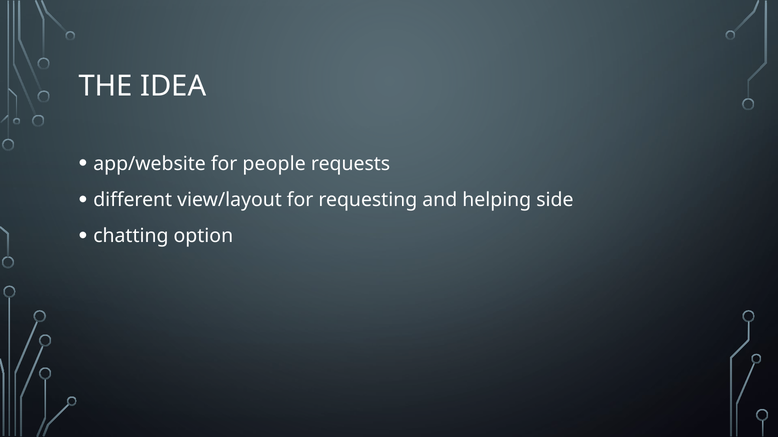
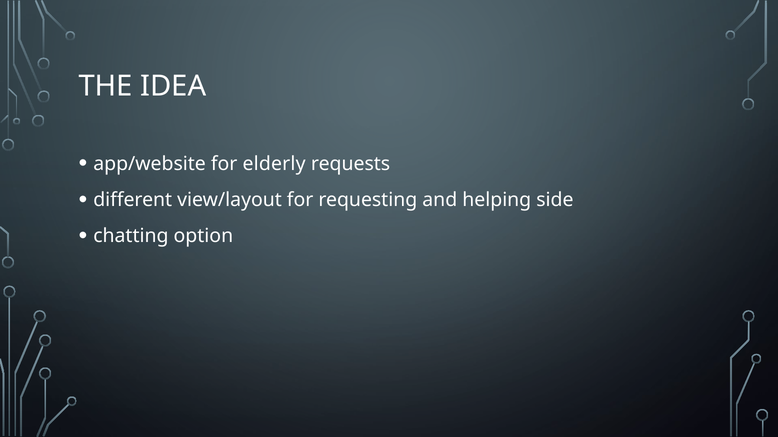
people: people -> elderly
